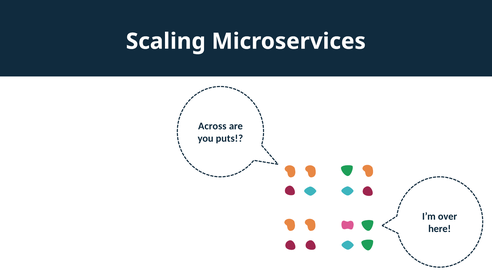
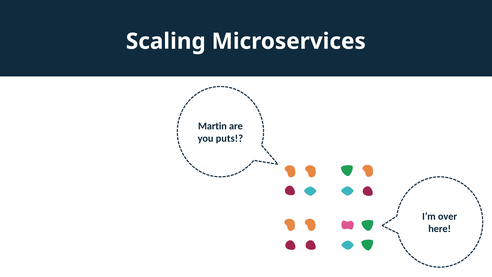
Across: Across -> Martin
